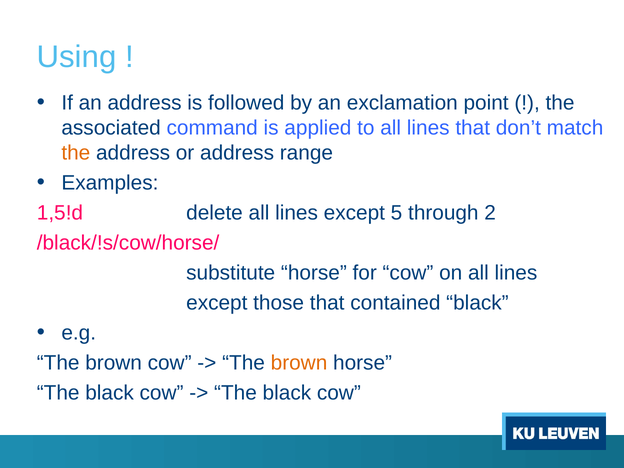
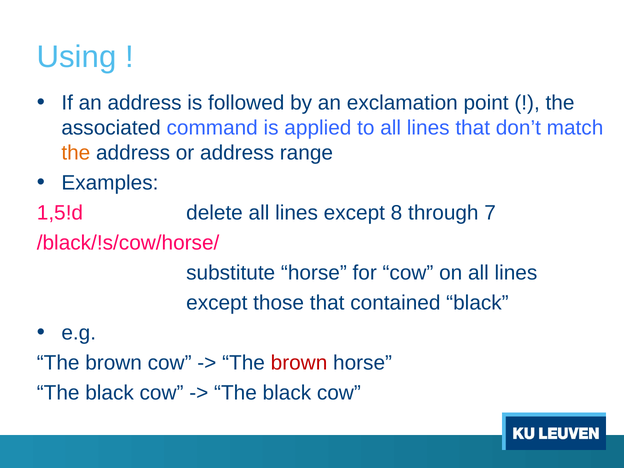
5: 5 -> 8
2: 2 -> 7
brown at (299, 363) colour: orange -> red
